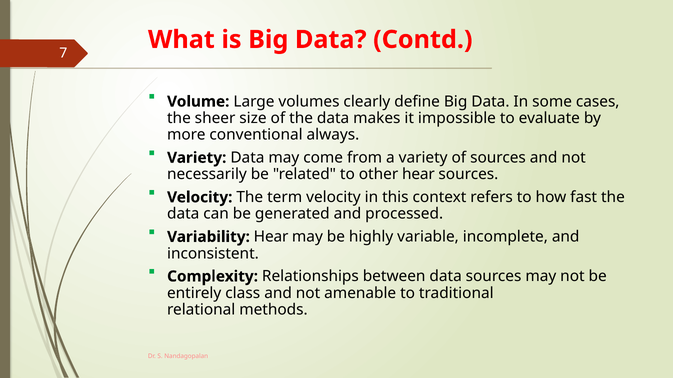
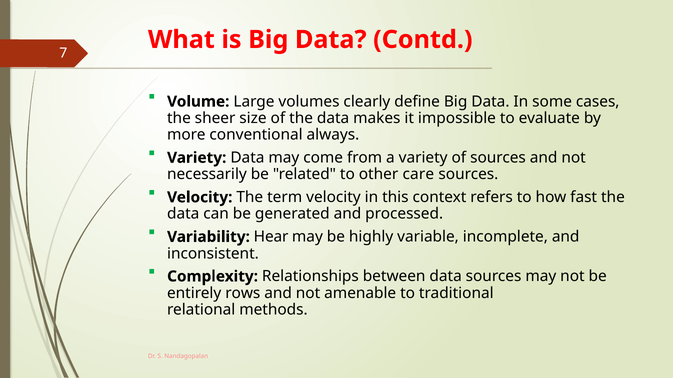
other hear: hear -> care
class: class -> rows
